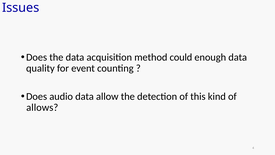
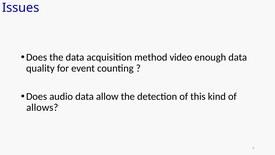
could: could -> video
